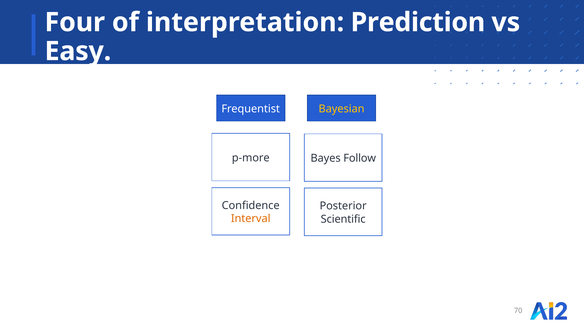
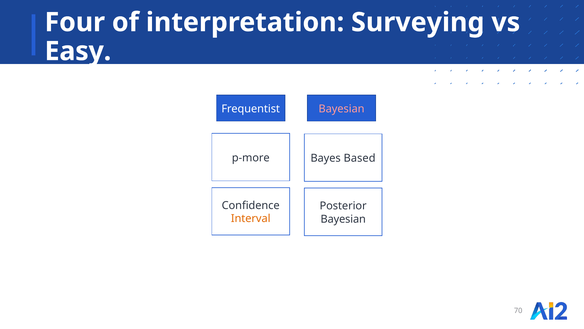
Prediction: Prediction -> Surveying
Bayesian at (342, 109) colour: yellow -> pink
Follow: Follow -> Based
Scientific at (343, 219): Scientific -> Bayesian
